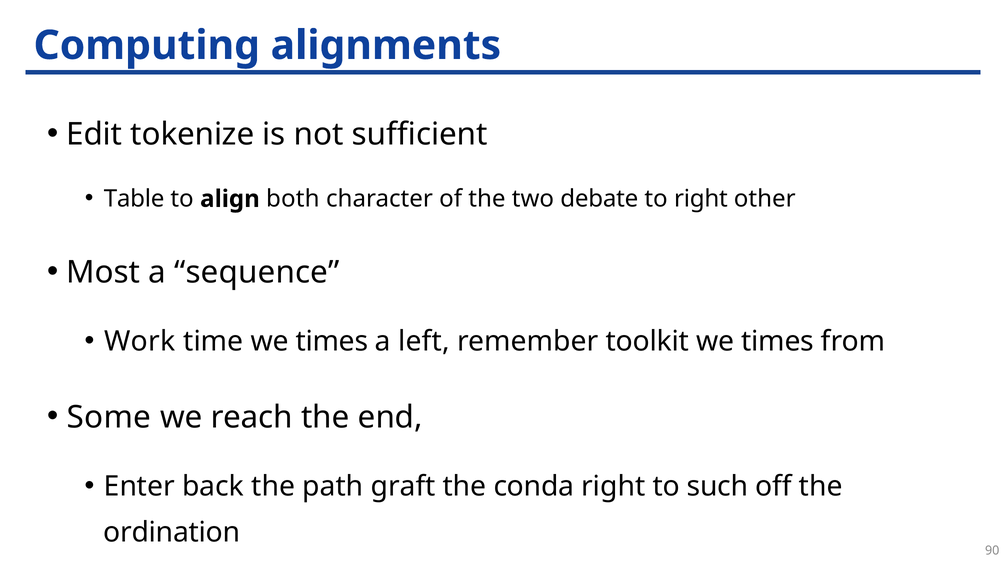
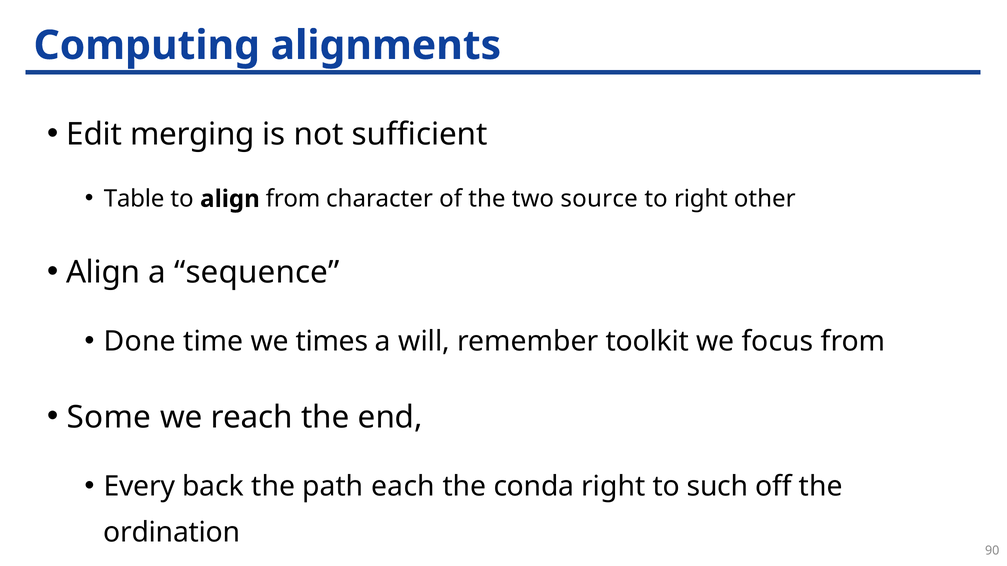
tokenize: tokenize -> merging
align both: both -> from
debate: debate -> source
Most at (103, 273): Most -> Align
Work: Work -> Done
left: left -> will
times at (778, 342): times -> focus
Enter: Enter -> Every
graft: graft -> each
